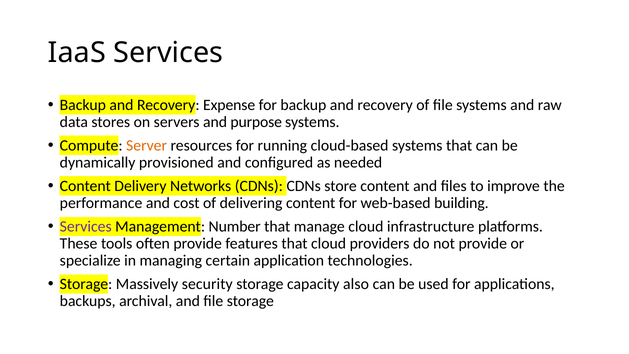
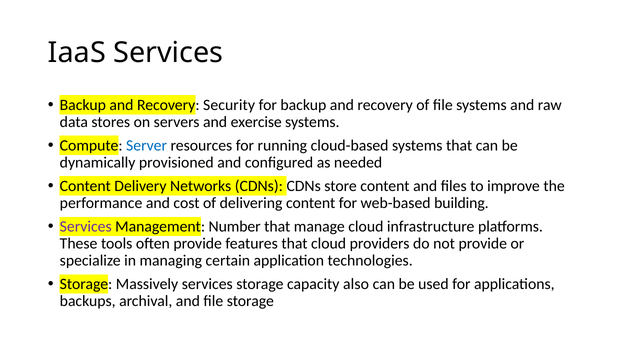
Expense: Expense -> Security
purpose: purpose -> exercise
Server colour: orange -> blue
Massively security: security -> services
